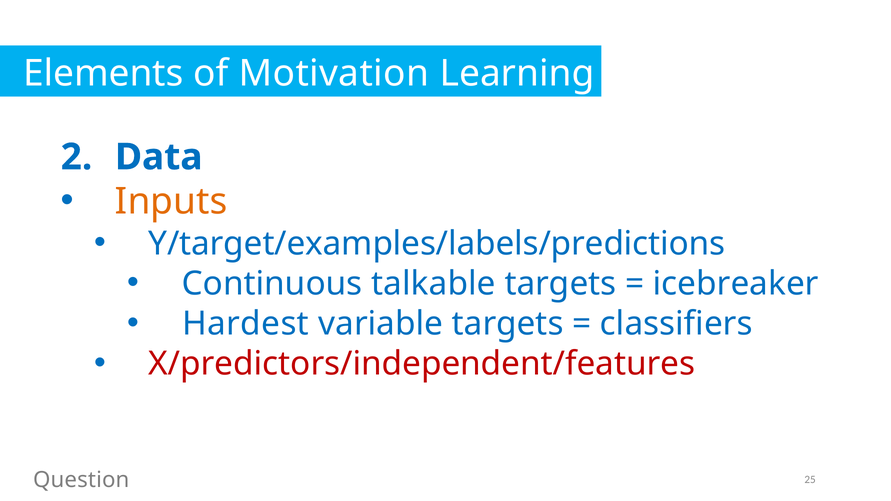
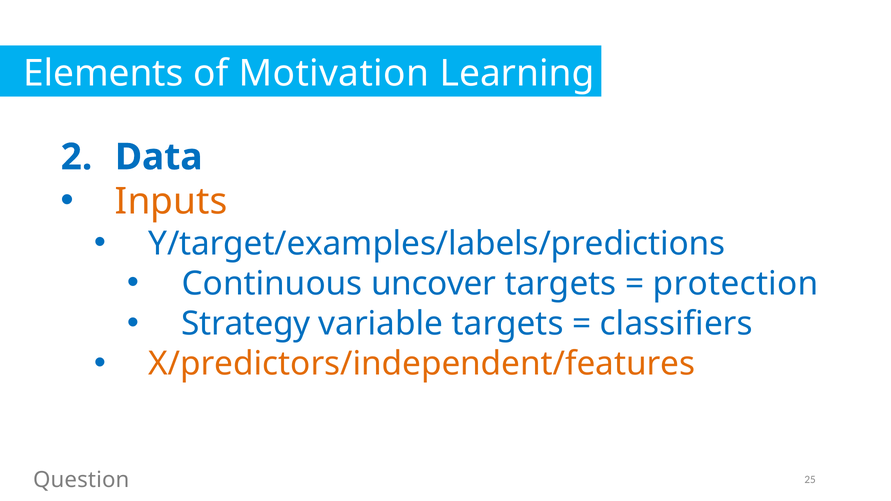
talkable: talkable -> uncover
icebreaker: icebreaker -> protection
Hardest: Hardest -> Strategy
X/predictors/independent/features colour: red -> orange
